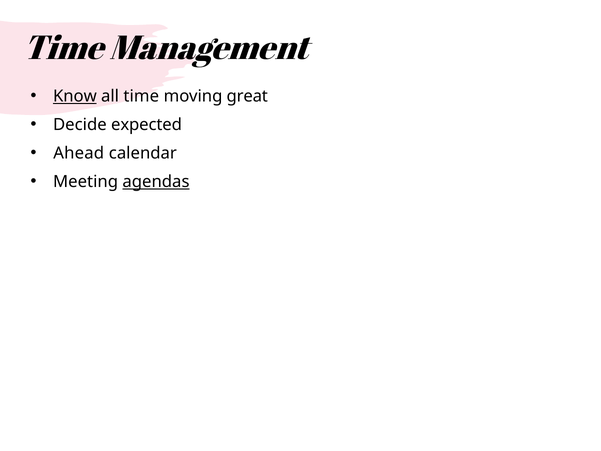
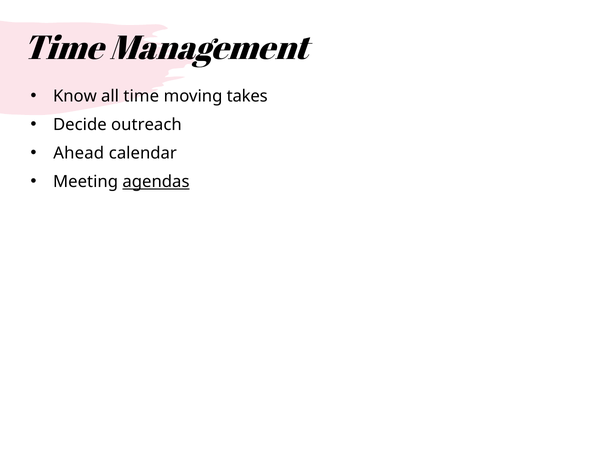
Know underline: present -> none
great: great -> takes
expected: expected -> outreach
